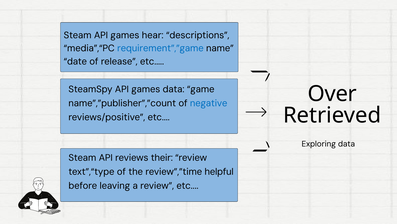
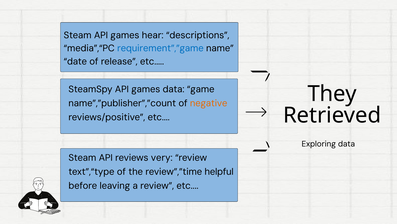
Over: Over -> They
negative colour: blue -> orange
their: their -> very
